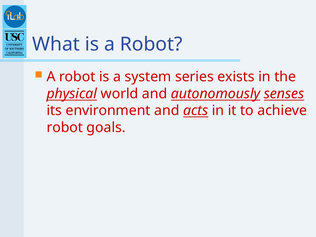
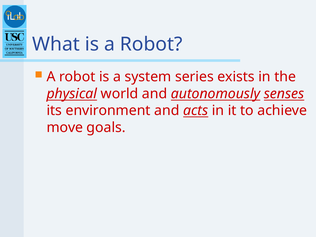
robot at (65, 127): robot -> move
